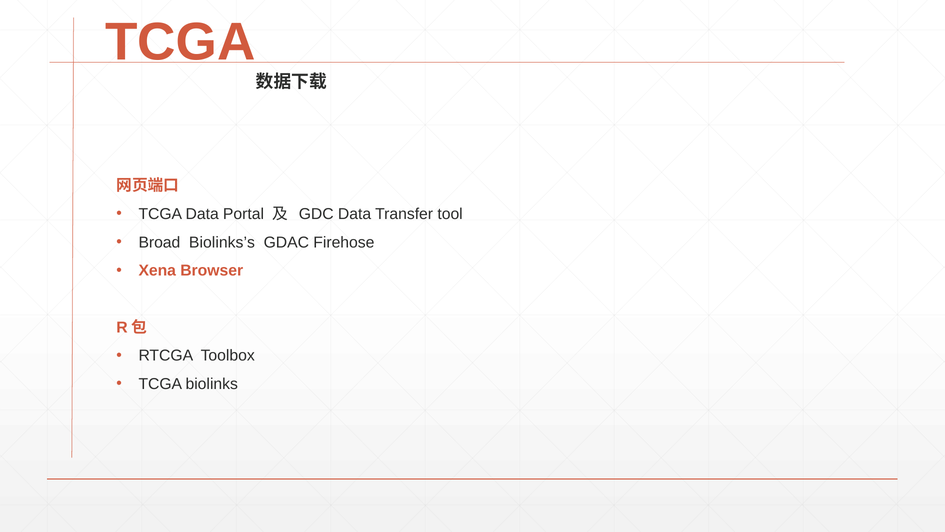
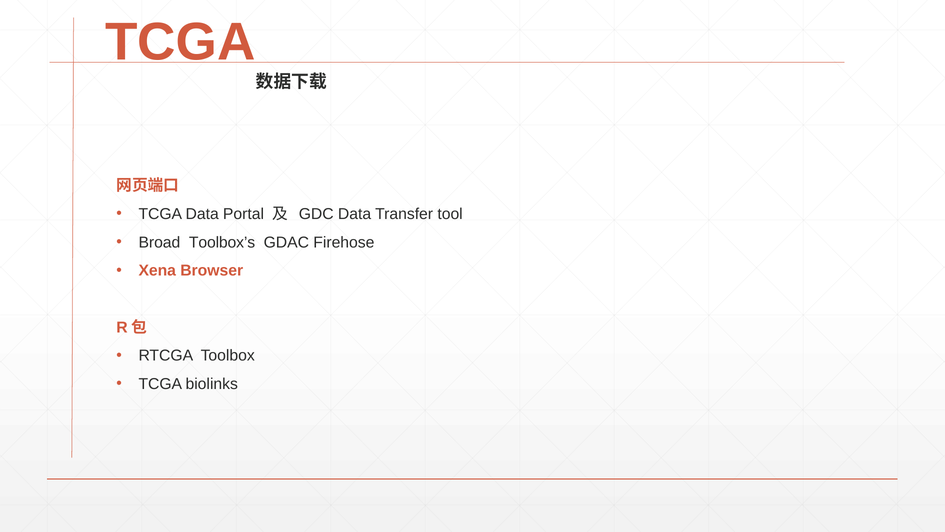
Biolinks’s: Biolinks’s -> Toolbox’s
